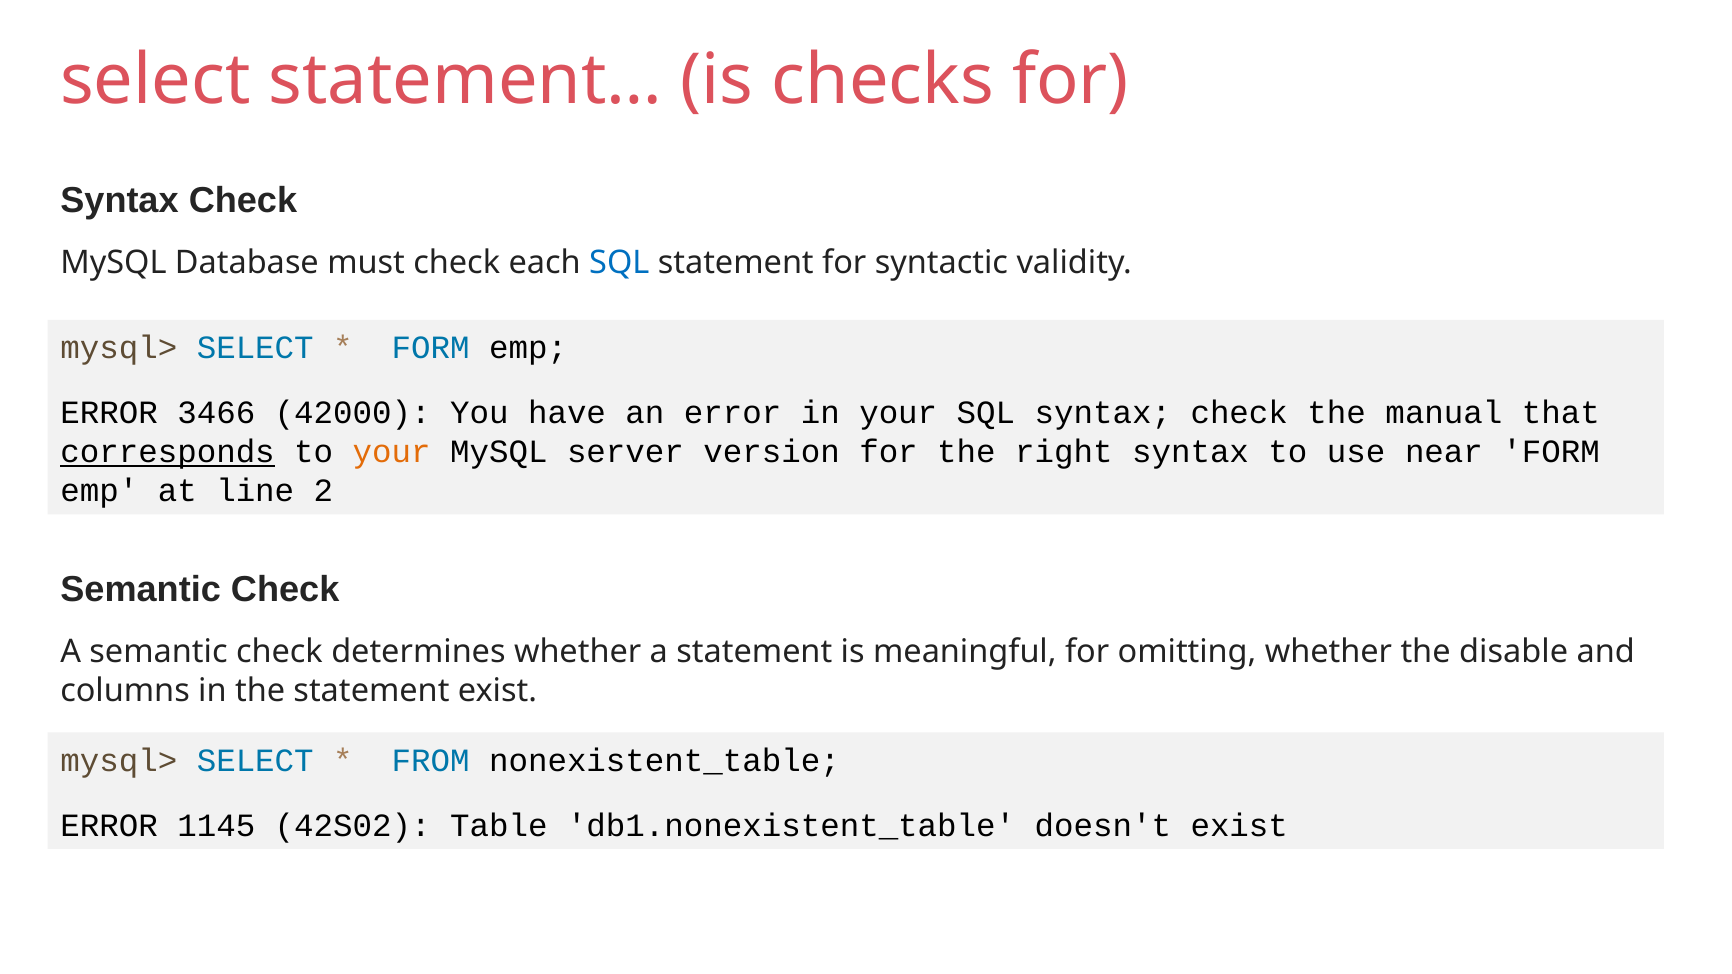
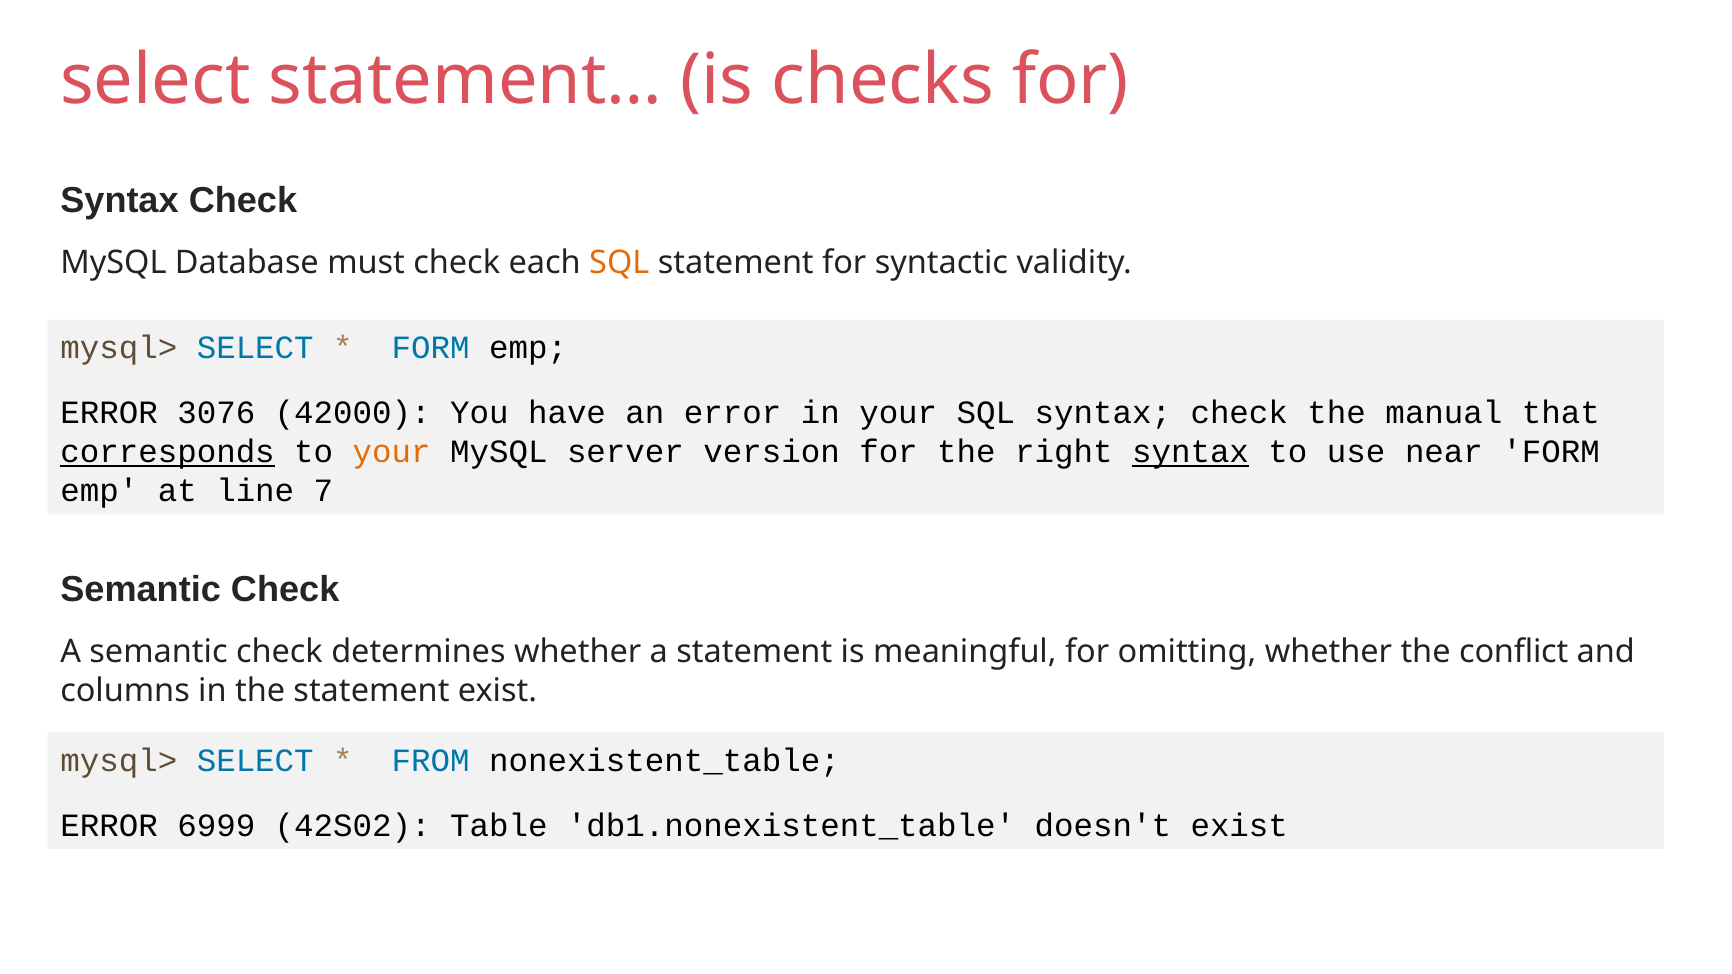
SQL at (619, 263) colour: blue -> orange
3466: 3466 -> 3076
syntax at (1191, 452) underline: none -> present
2: 2 -> 7
disable: disable -> conflict
1145: 1145 -> 6999
